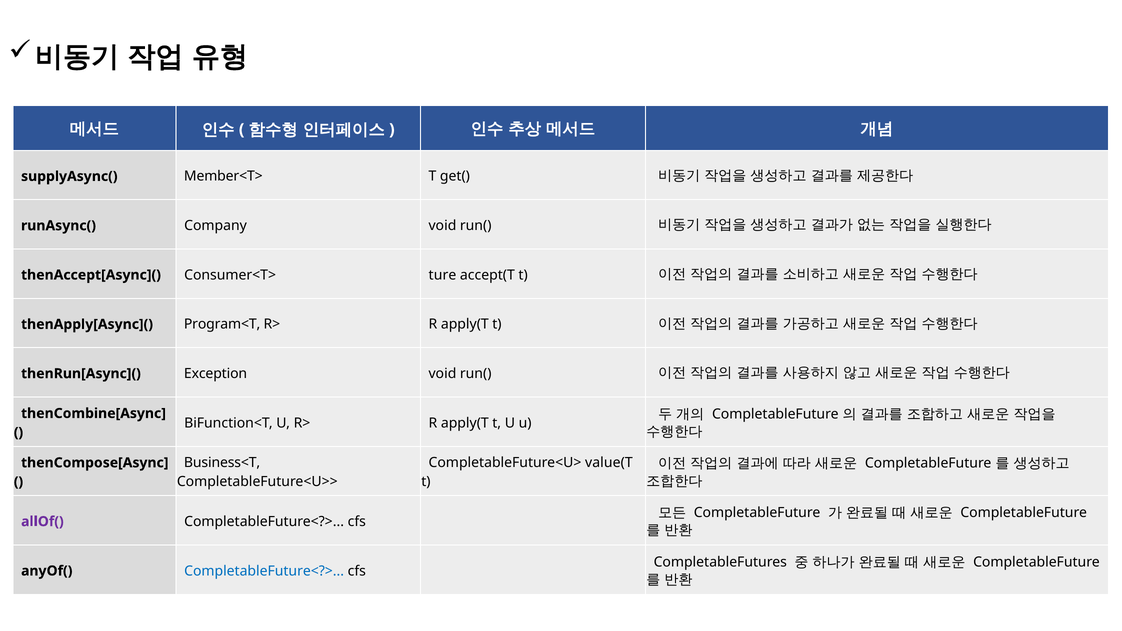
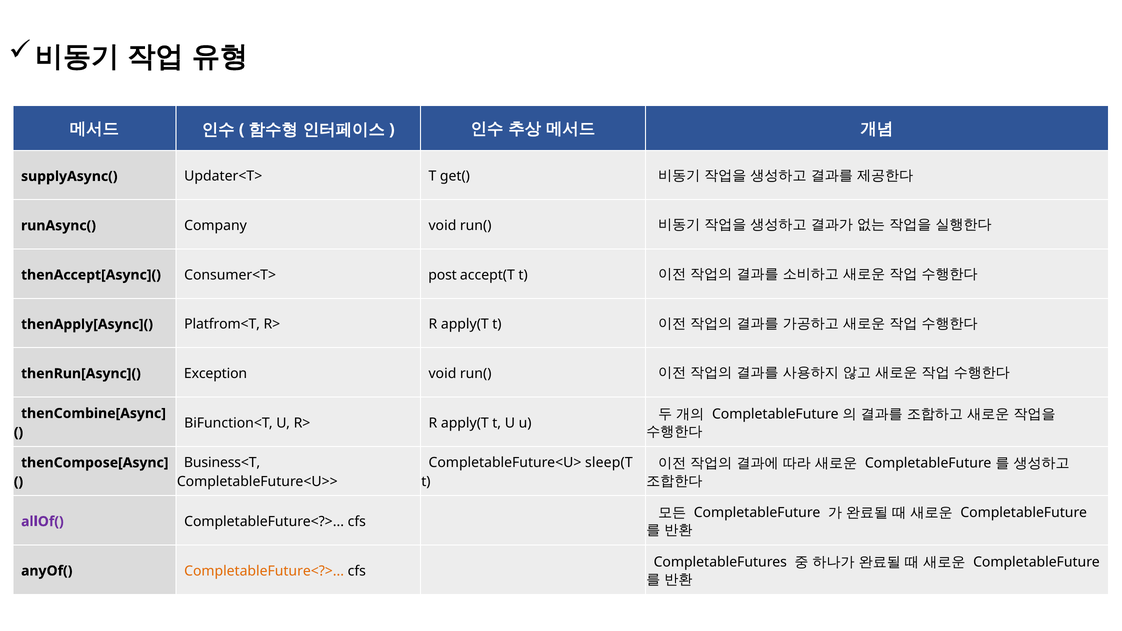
Member<T>: Member<T> -> Updater<T>
ture: ture -> post
Program<T: Program<T -> Platfrom<T
value(T: value(T -> sleep(T
CompletableFuture<?> at (264, 571) colour: blue -> orange
